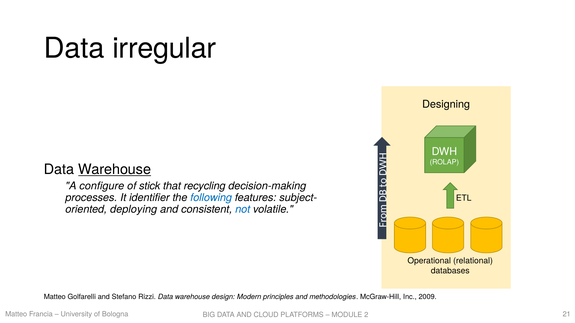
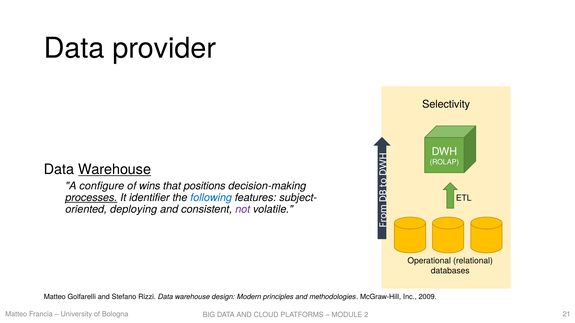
irregular: irregular -> provider
Designing: Designing -> Selectivity
stick: stick -> wins
recycling: recycling -> positions
processes underline: none -> present
not colour: blue -> purple
